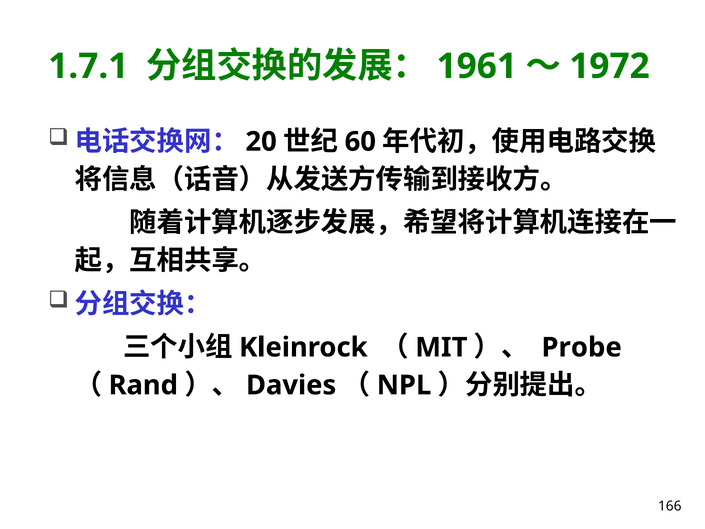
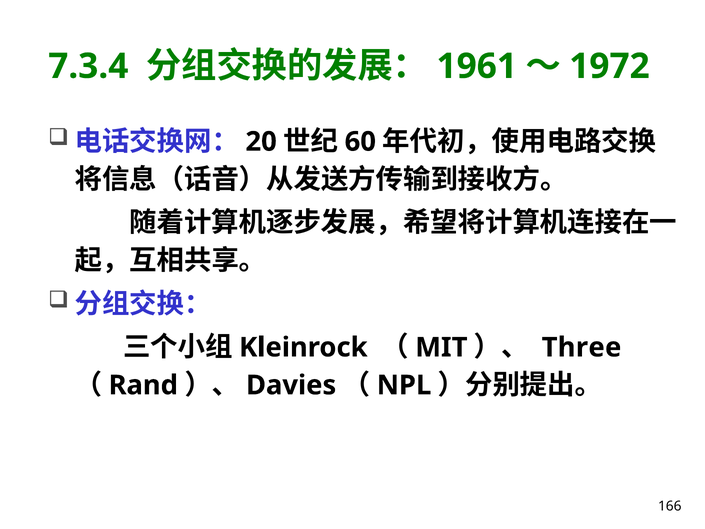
1.7.1: 1.7.1 -> 7.3.4
Probe: Probe -> Three
